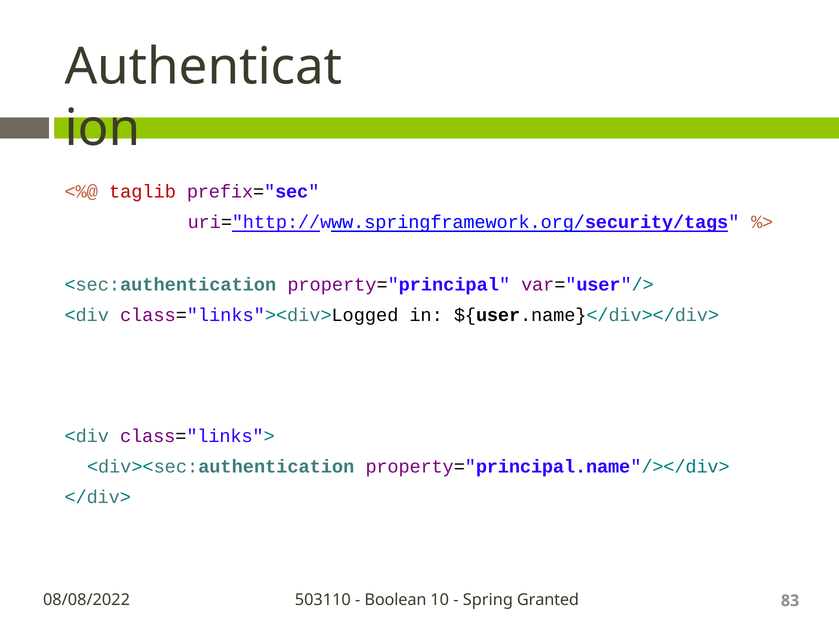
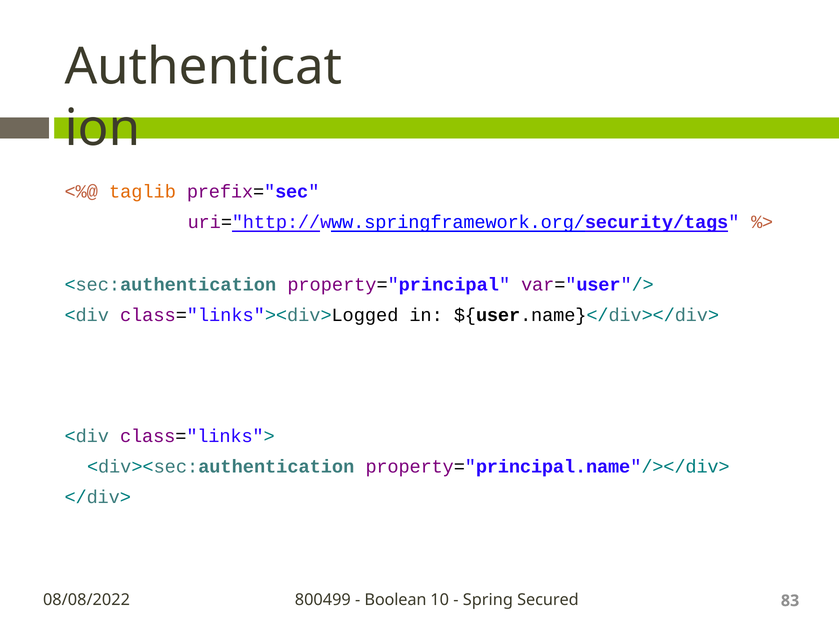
taglib colour: red -> orange
503110: 503110 -> 800499
Granted: Granted -> Secured
